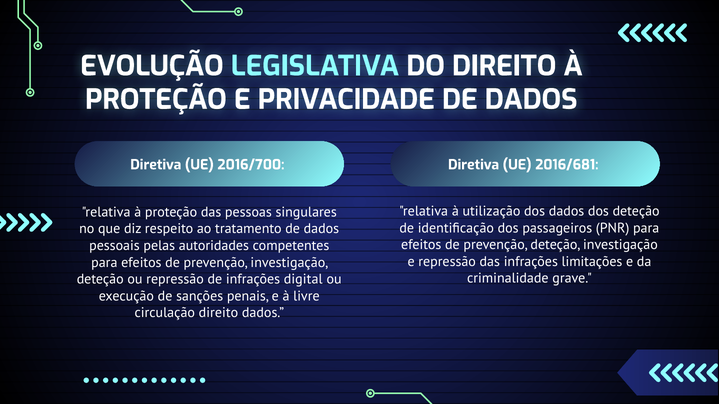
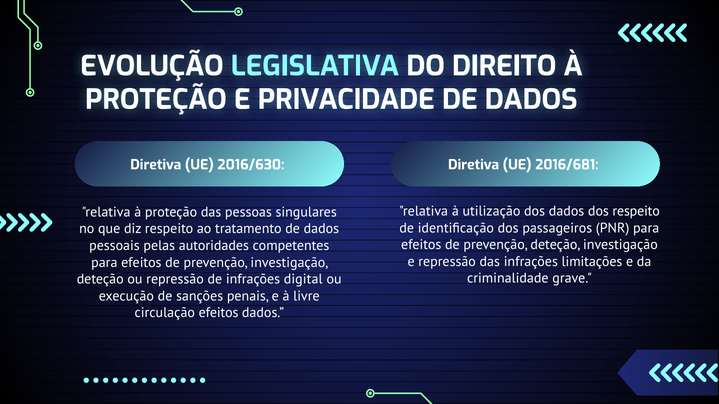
2016/700: 2016/700 -> 2016/630
dos deteção: deteção -> respeito
circulação direito: direito -> efeitos
